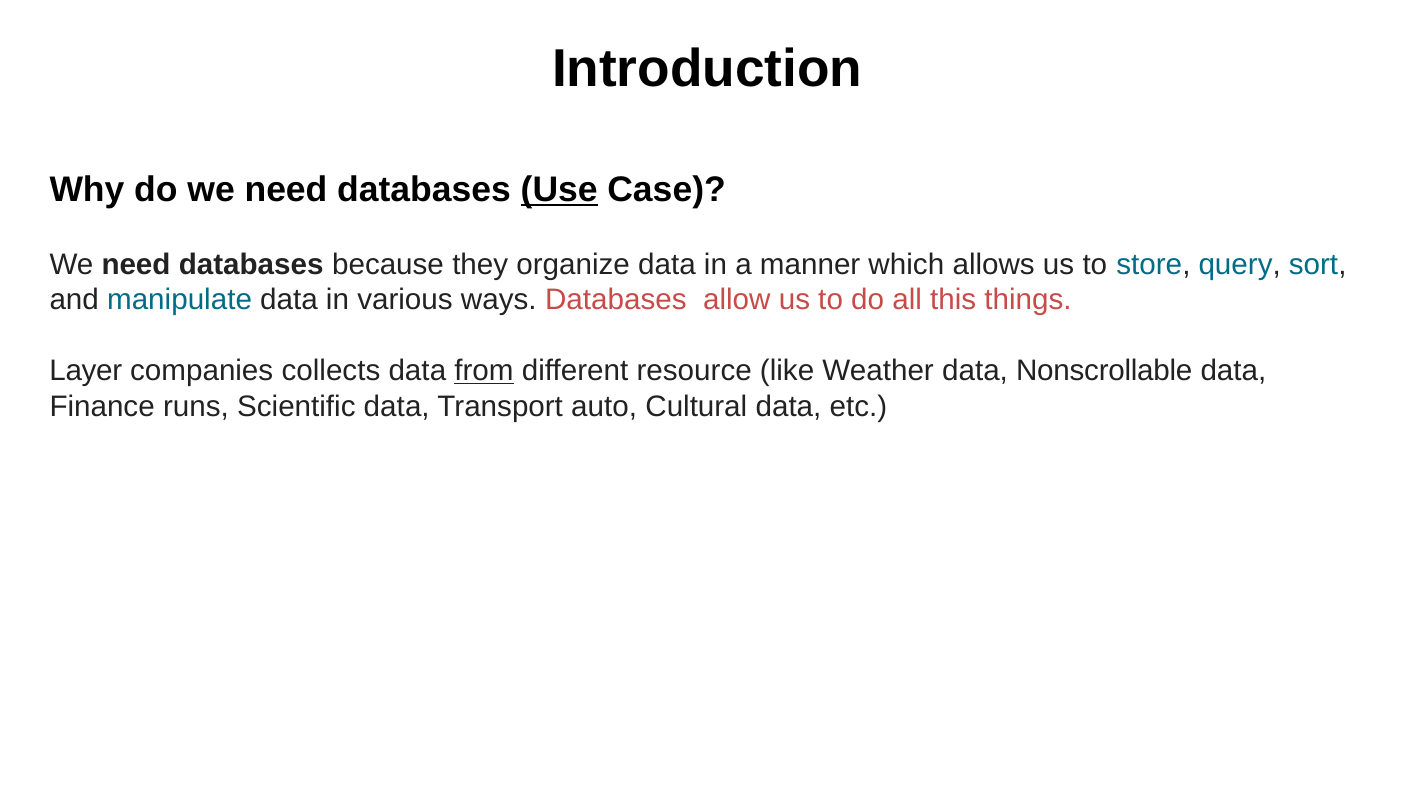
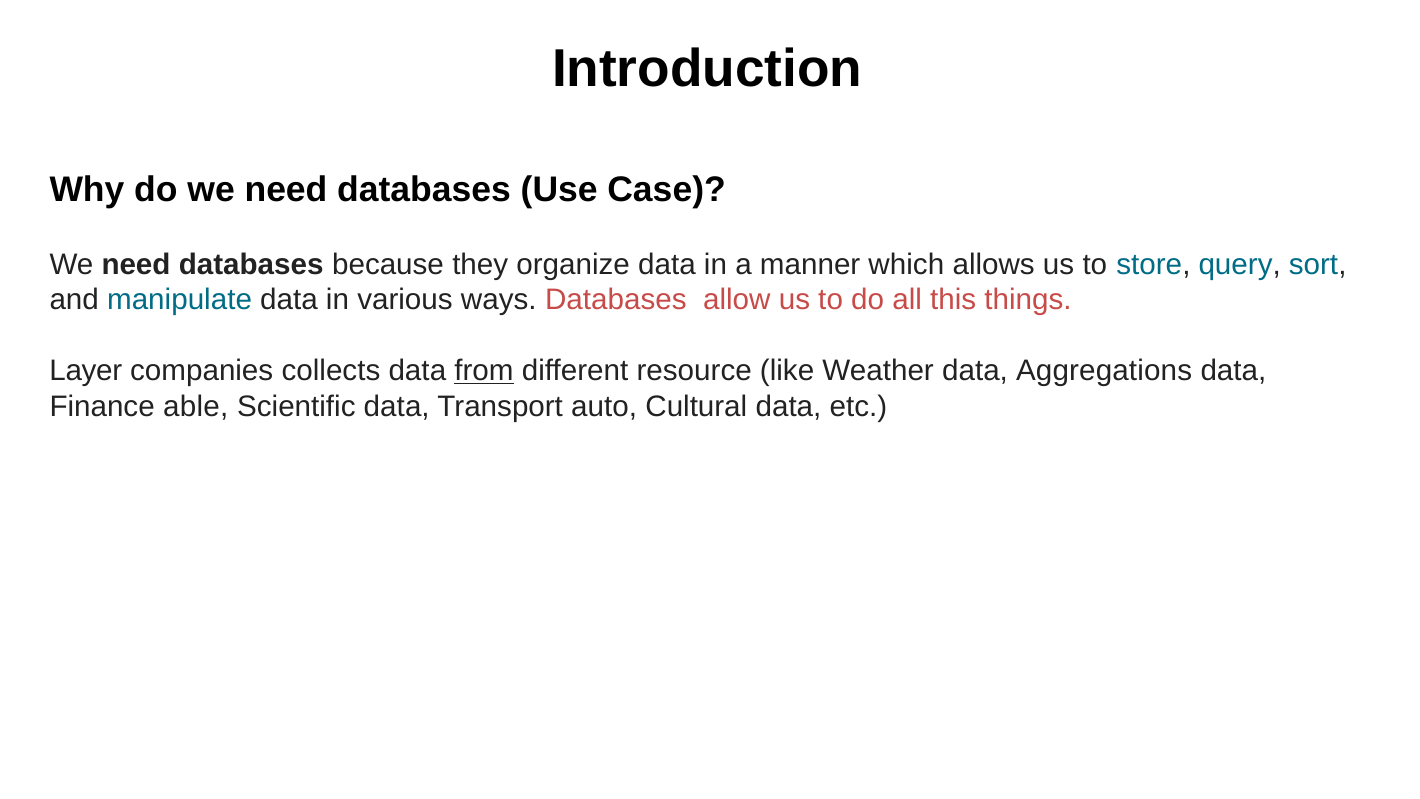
Use underline: present -> none
Nonscrollable: Nonscrollable -> Aggregations
runs: runs -> able
